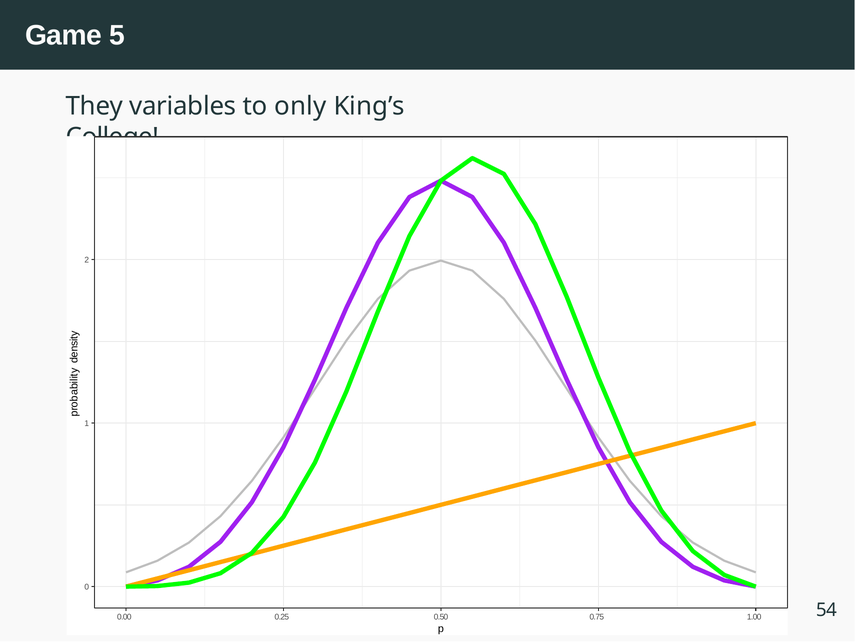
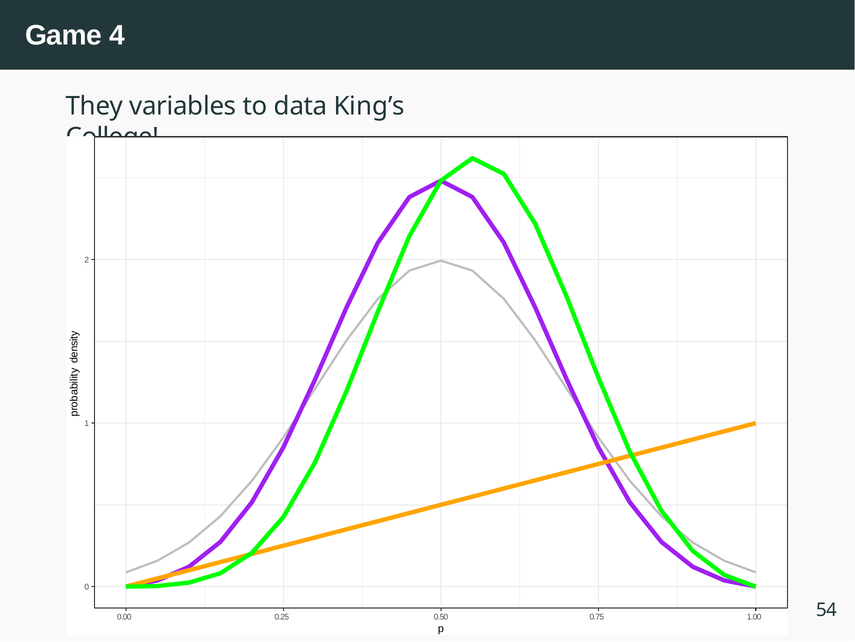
5: 5 -> 4
only: only -> data
